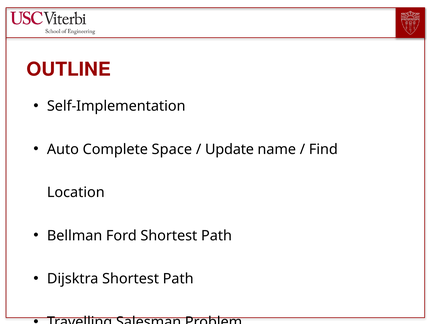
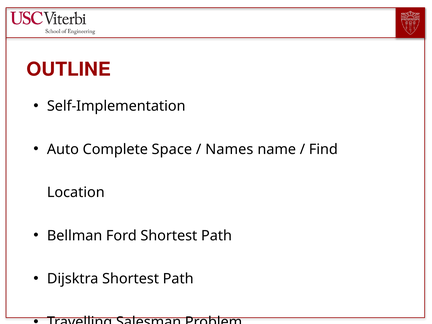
Update: Update -> Names
